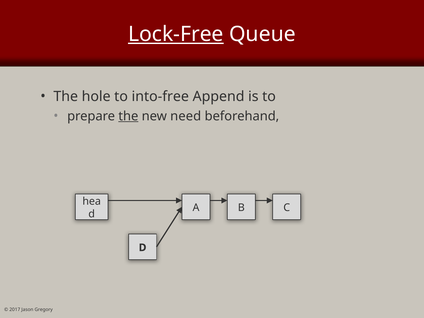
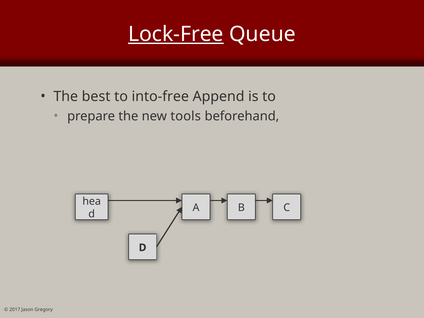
hole: hole -> best
the at (128, 116) underline: present -> none
need: need -> tools
